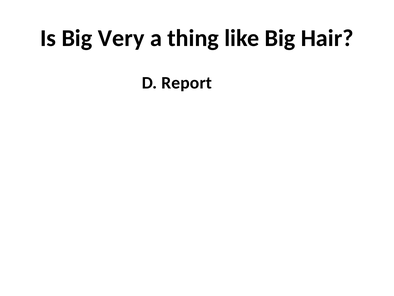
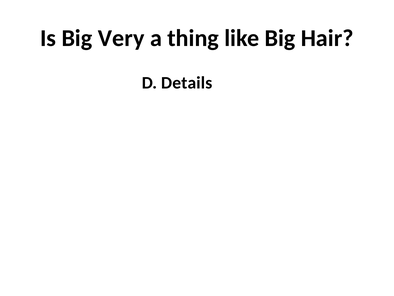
Report: Report -> Details
